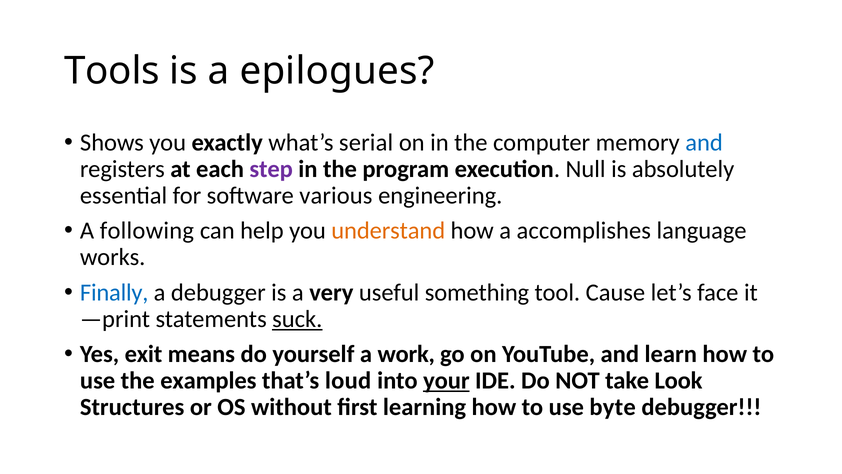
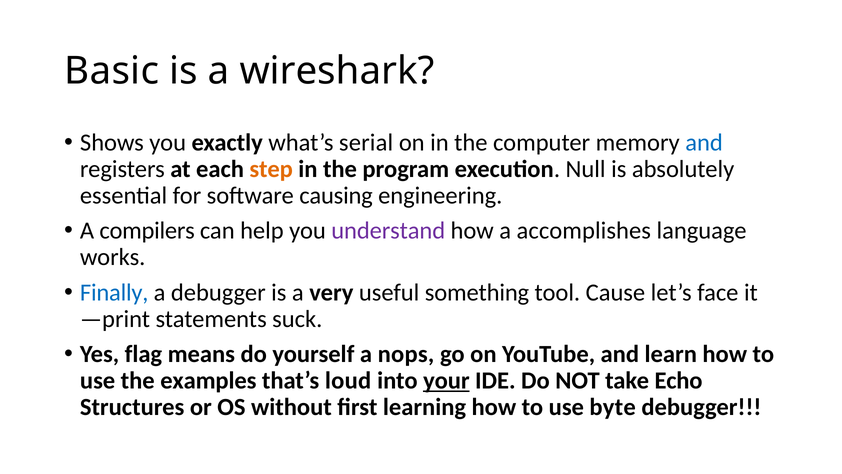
Tools: Tools -> Basic
epilogues: epilogues -> wireshark
step colour: purple -> orange
various: various -> causing
following: following -> compilers
understand colour: orange -> purple
suck underline: present -> none
exit: exit -> flag
work: work -> nops
Look: Look -> Echo
